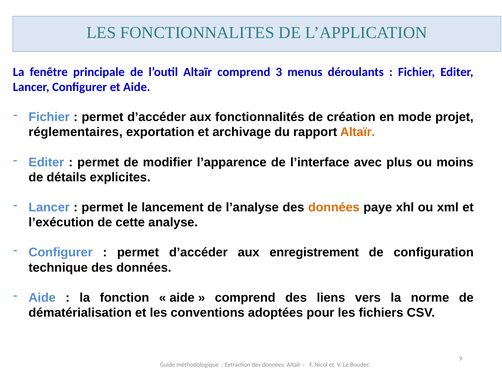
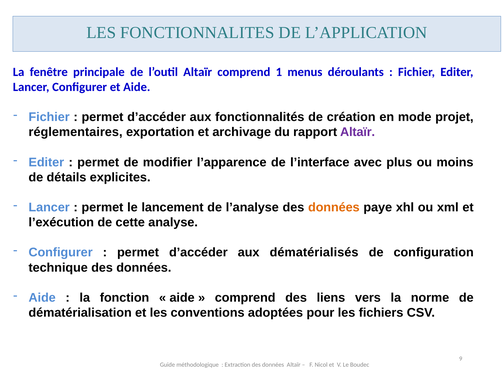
3: 3 -> 1
Altaïr at (358, 132) colour: orange -> purple
enregistrement: enregistrement -> dématérialisés
